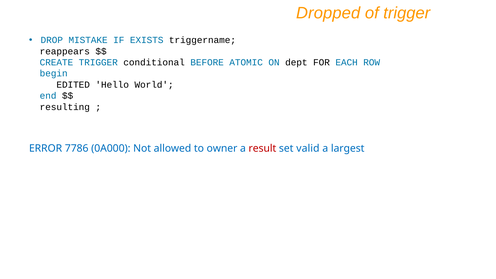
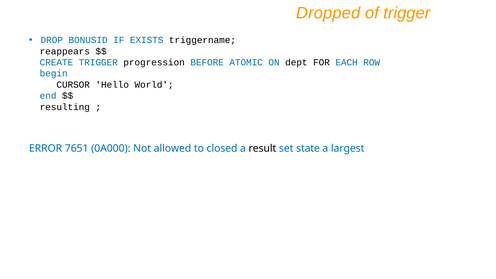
MISTAKE: MISTAKE -> BONUSID
conditional: conditional -> progression
EDITED: EDITED -> CURSOR
7786: 7786 -> 7651
owner: owner -> closed
result colour: red -> black
valid: valid -> state
